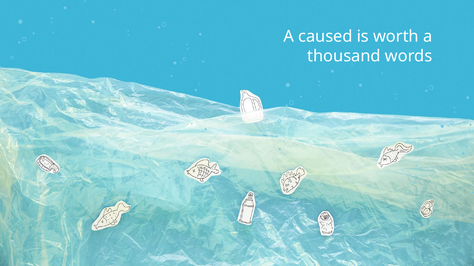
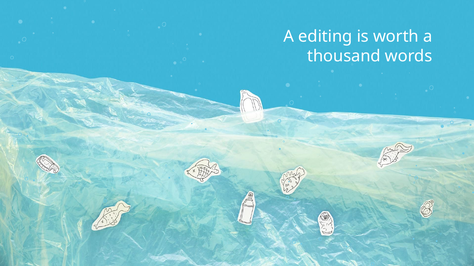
caused: caused -> editing
